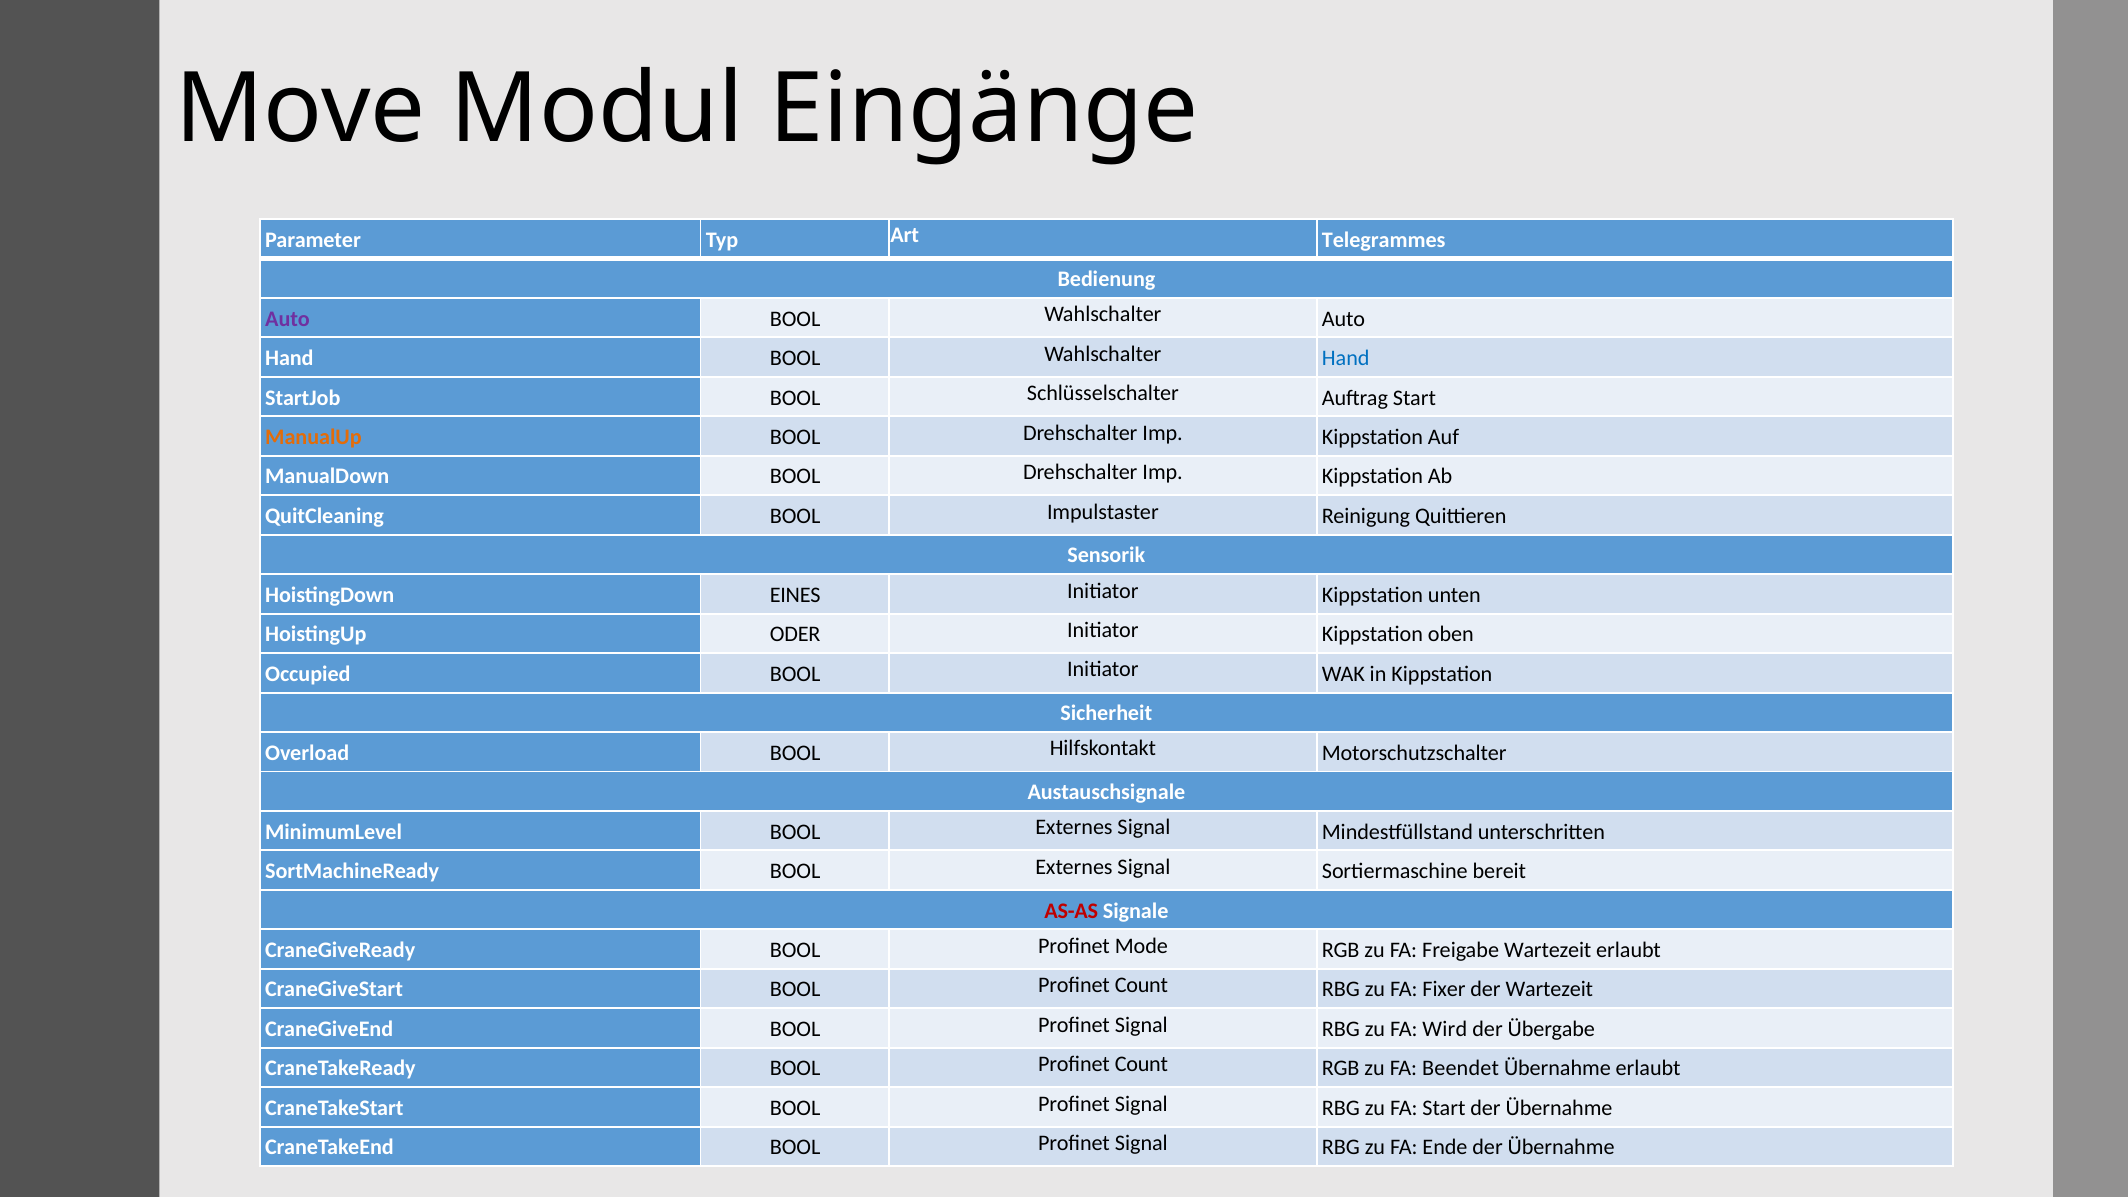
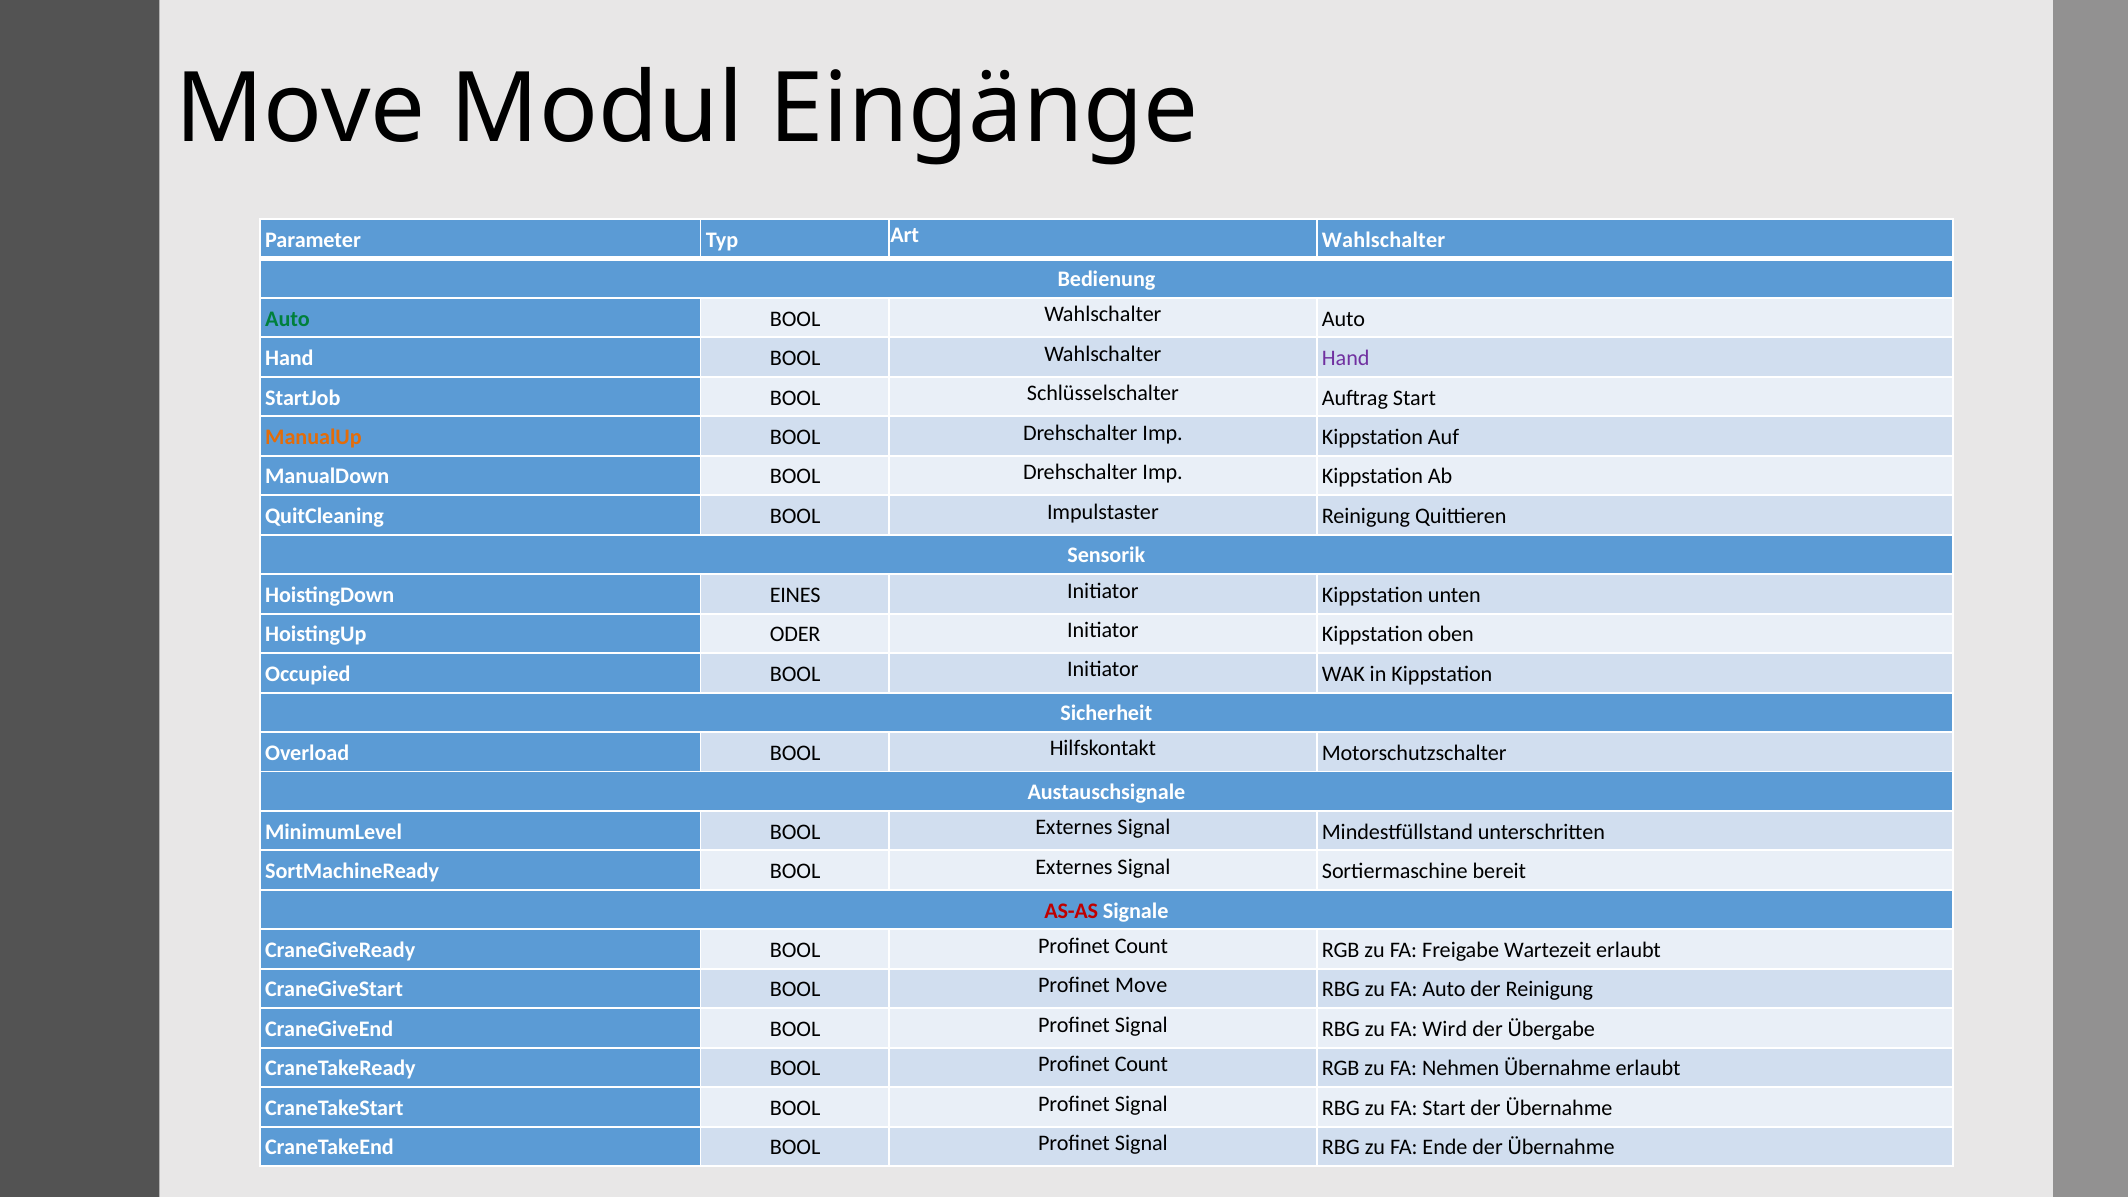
Art Telegrammes: Telegrammes -> Wahlschalter
Auto at (287, 319) colour: purple -> green
Hand at (1346, 358) colour: blue -> purple
CraneGiveReady BOOL Profinet Mode: Mode -> Count
CraneGiveStart BOOL Profinet Count: Count -> Move
FA Fixer: Fixer -> Auto
der Wartezeit: Wartezeit -> Reinigung
Beendet: Beendet -> Nehmen
